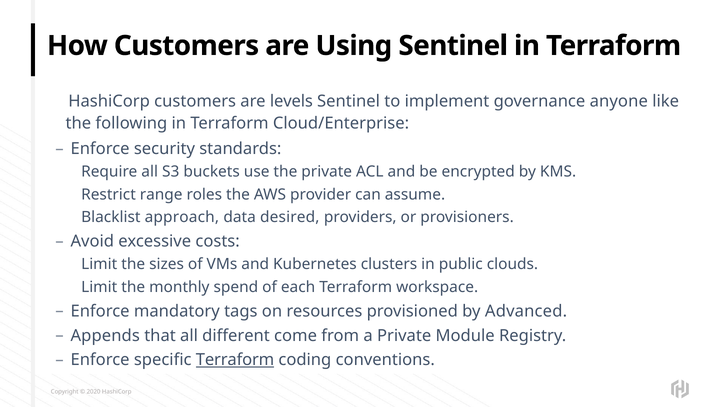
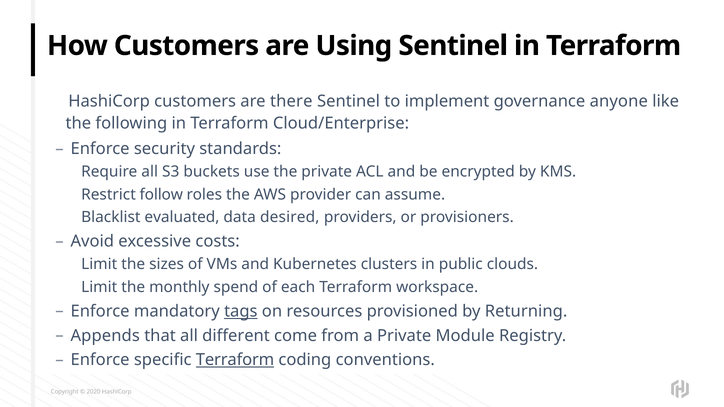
levels: levels -> there
range: range -> follow
approach: approach -> evaluated
tags underline: none -> present
Advanced: Advanced -> Returning
